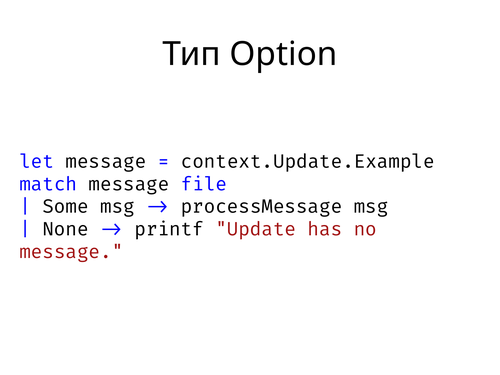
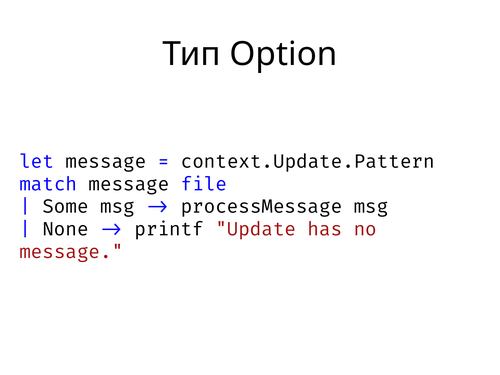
context.Update.Example: context.Update.Example -> context.Update.Pattern
